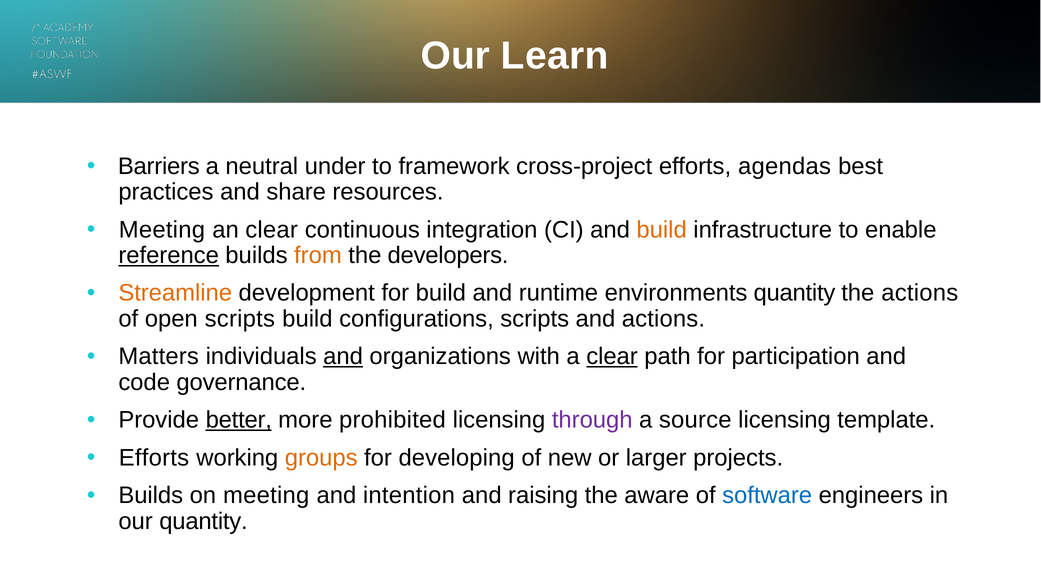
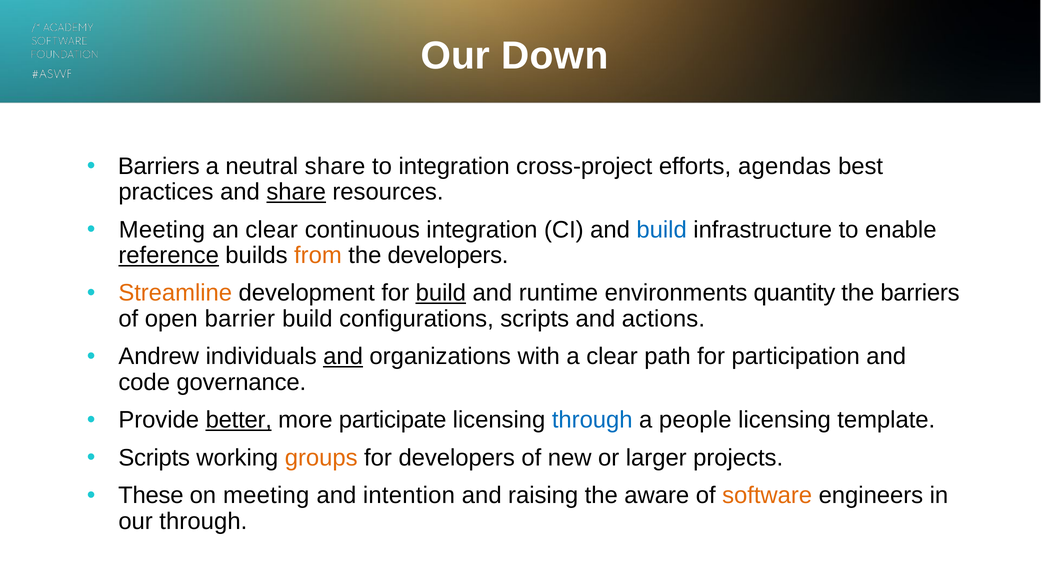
Learn: Learn -> Down
neutral under: under -> share
to framework: framework -> integration
share at (296, 192) underline: none -> present
build at (662, 229) colour: orange -> blue
build at (441, 293) underline: none -> present
the actions: actions -> barriers
open scripts: scripts -> barrier
Matters: Matters -> Andrew
clear at (612, 356) underline: present -> none
prohibited: prohibited -> participate
through at (592, 420) colour: purple -> blue
source: source -> people
Efforts at (154, 457): Efforts -> Scripts
for developing: developing -> developers
Builds at (151, 495): Builds -> These
software colour: blue -> orange
our quantity: quantity -> through
